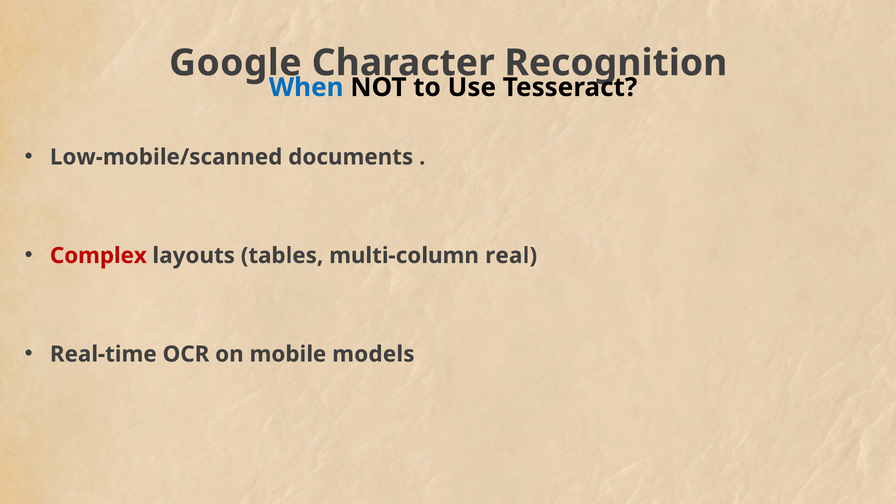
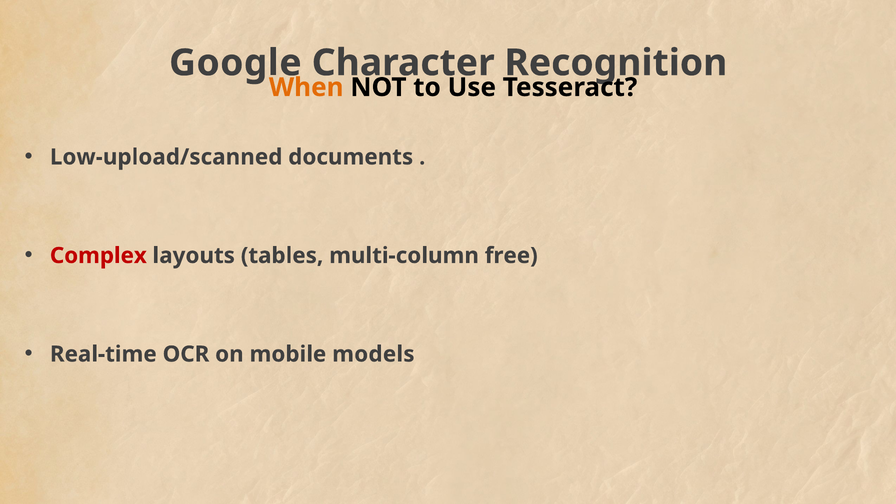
When colour: blue -> orange
Low-mobile/scanned: Low-mobile/scanned -> Low-upload/scanned
real: real -> free
